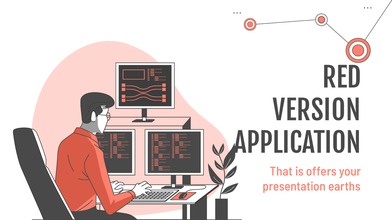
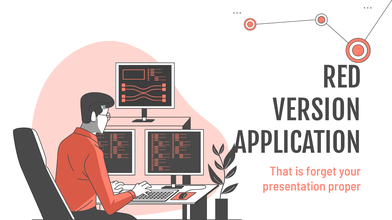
offers: offers -> forget
earths: earths -> proper
